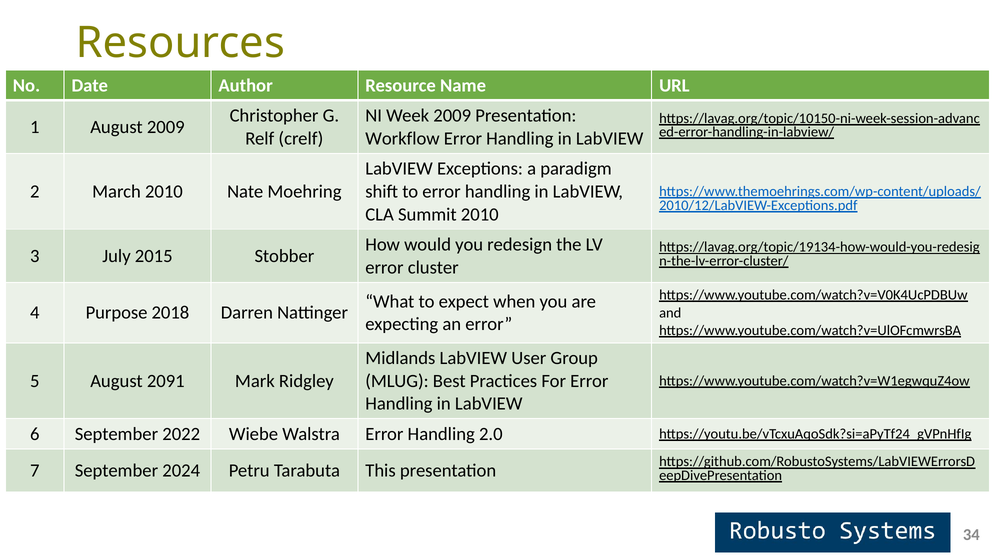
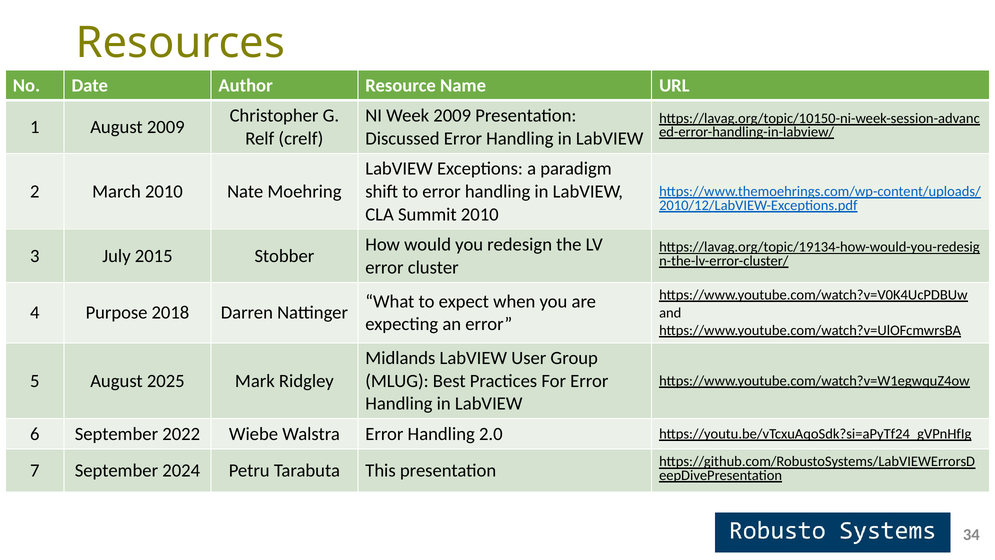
Workflow: Workflow -> Discussed
2091: 2091 -> 2025
